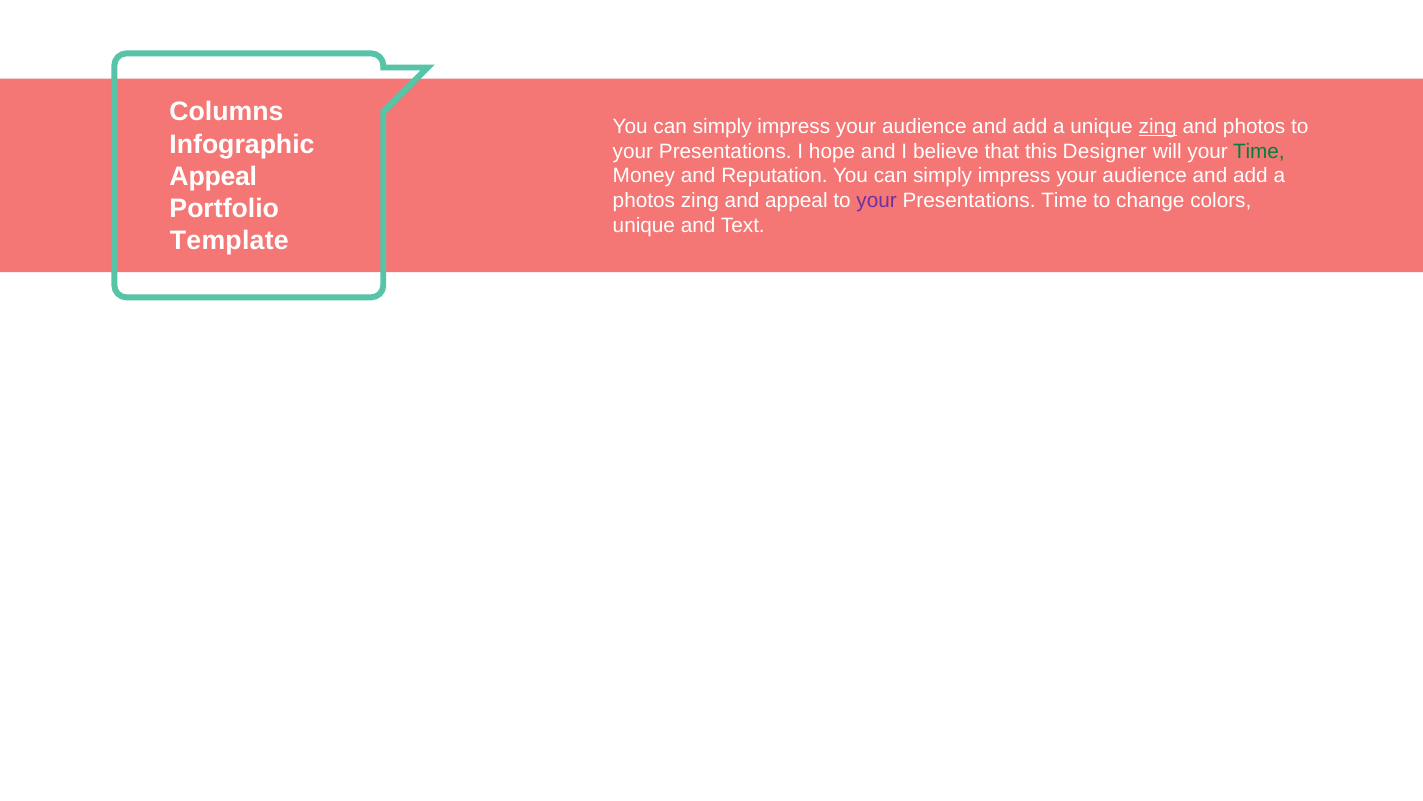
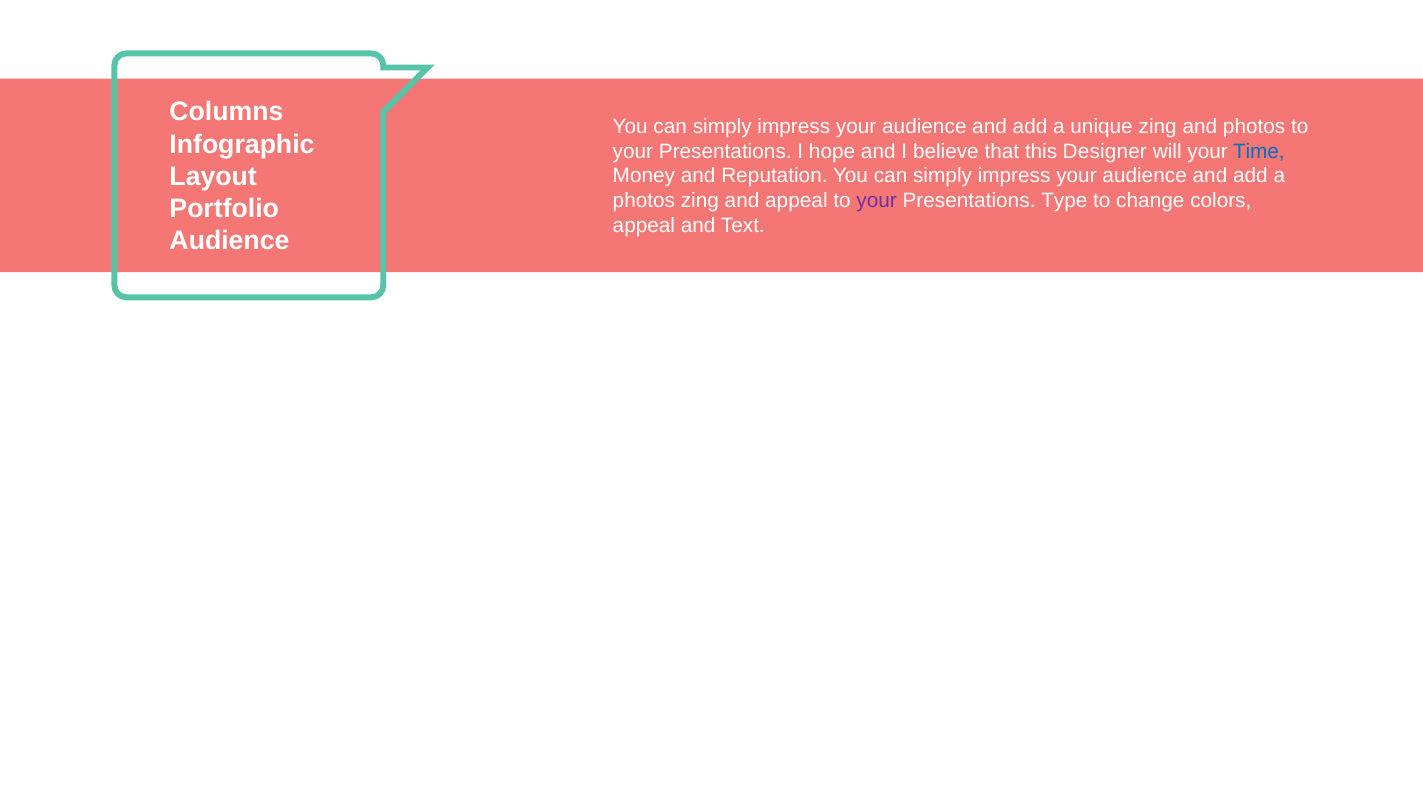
zing at (1158, 126) underline: present -> none
Time at (1259, 151) colour: green -> blue
Appeal at (213, 176): Appeal -> Layout
Presentations Time: Time -> Type
unique at (644, 226): unique -> appeal
Template at (229, 240): Template -> Audience
